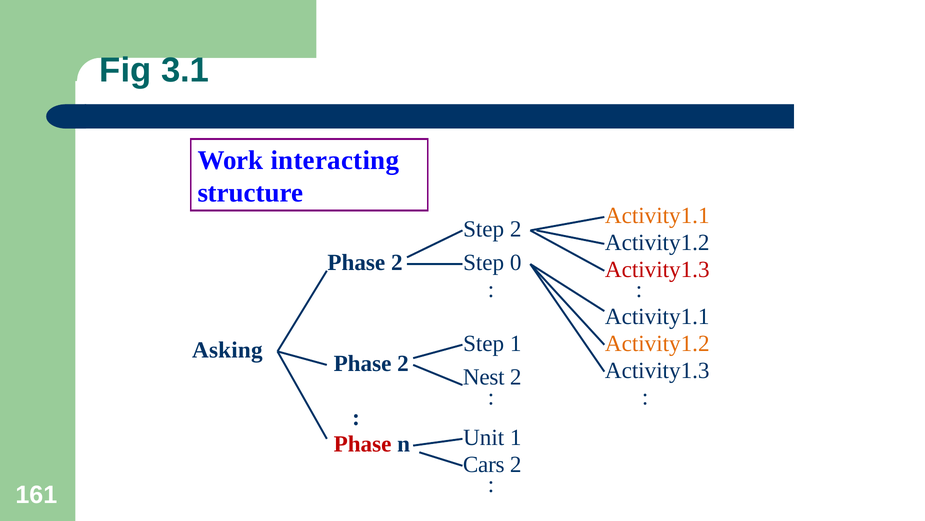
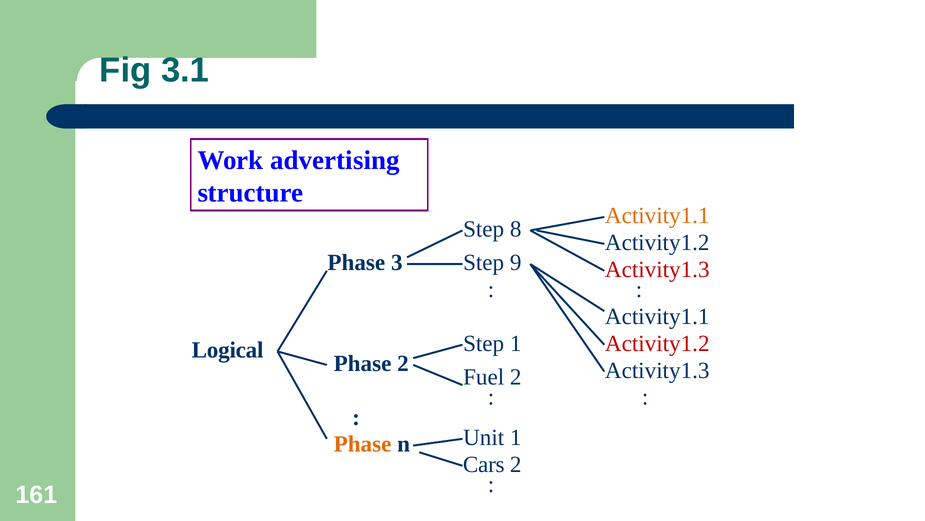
interacting: interacting -> advertising
Step 2: 2 -> 8
2 at (397, 262): 2 -> 3
0: 0 -> 9
Activity1.2 at (657, 343) colour: orange -> red
Asking: Asking -> Logical
Nest: Nest -> Fuel
Phase at (363, 444) colour: red -> orange
